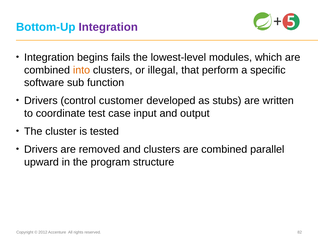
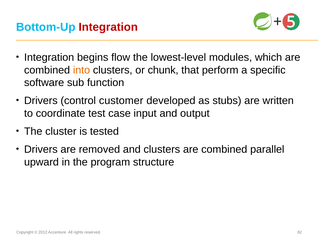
Integration at (108, 27) colour: purple -> red
fails: fails -> flow
illegal: illegal -> chunk
